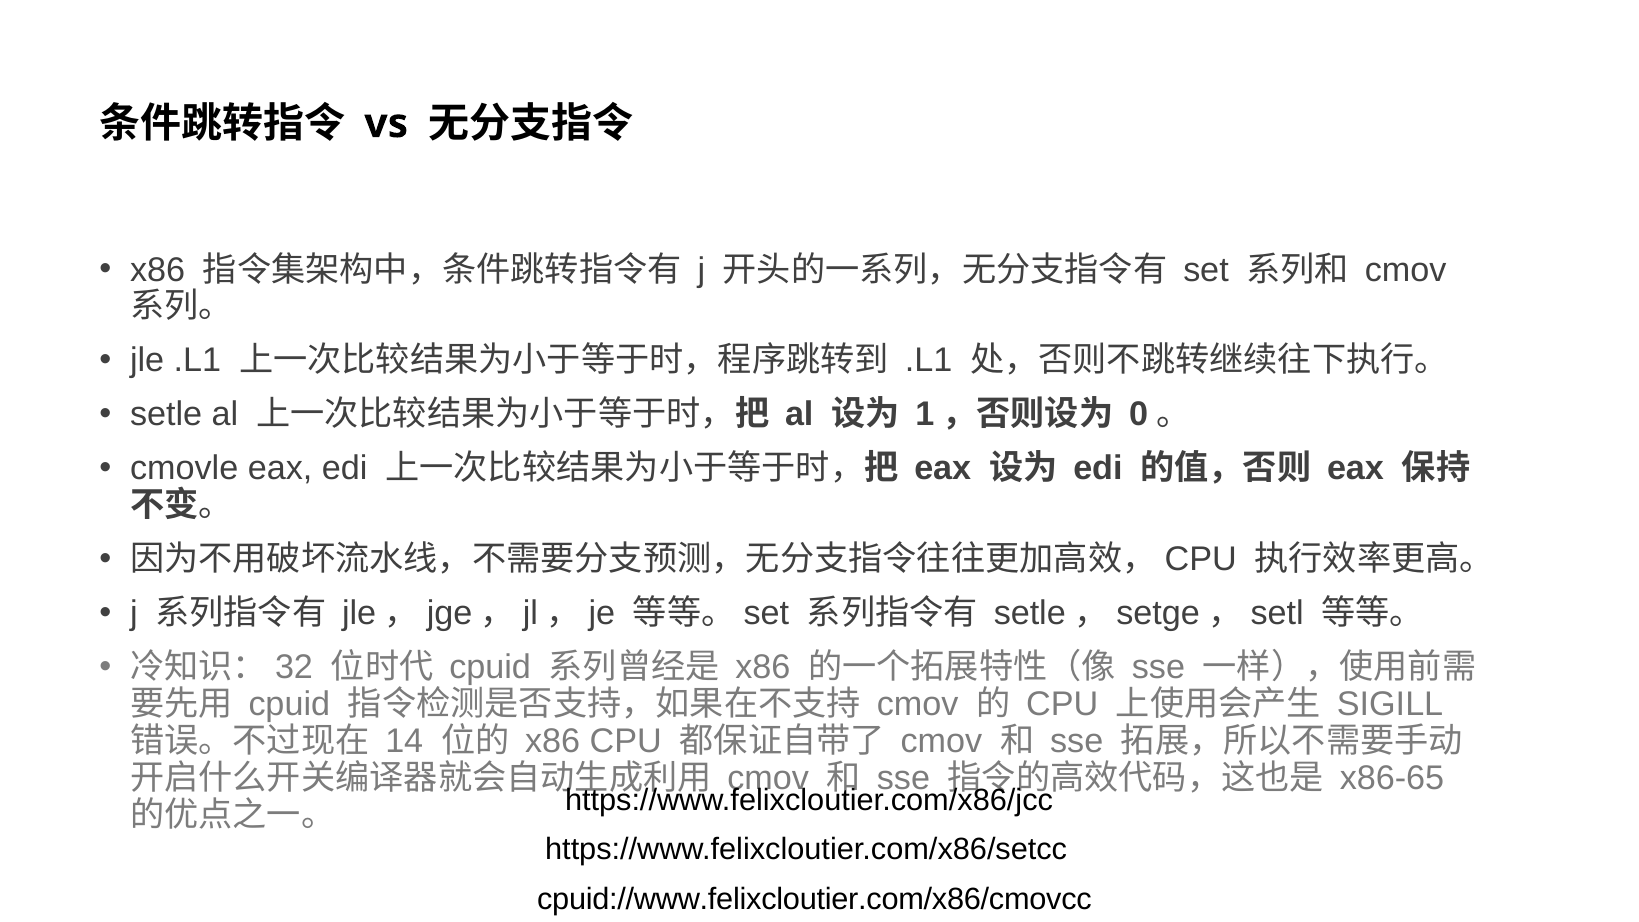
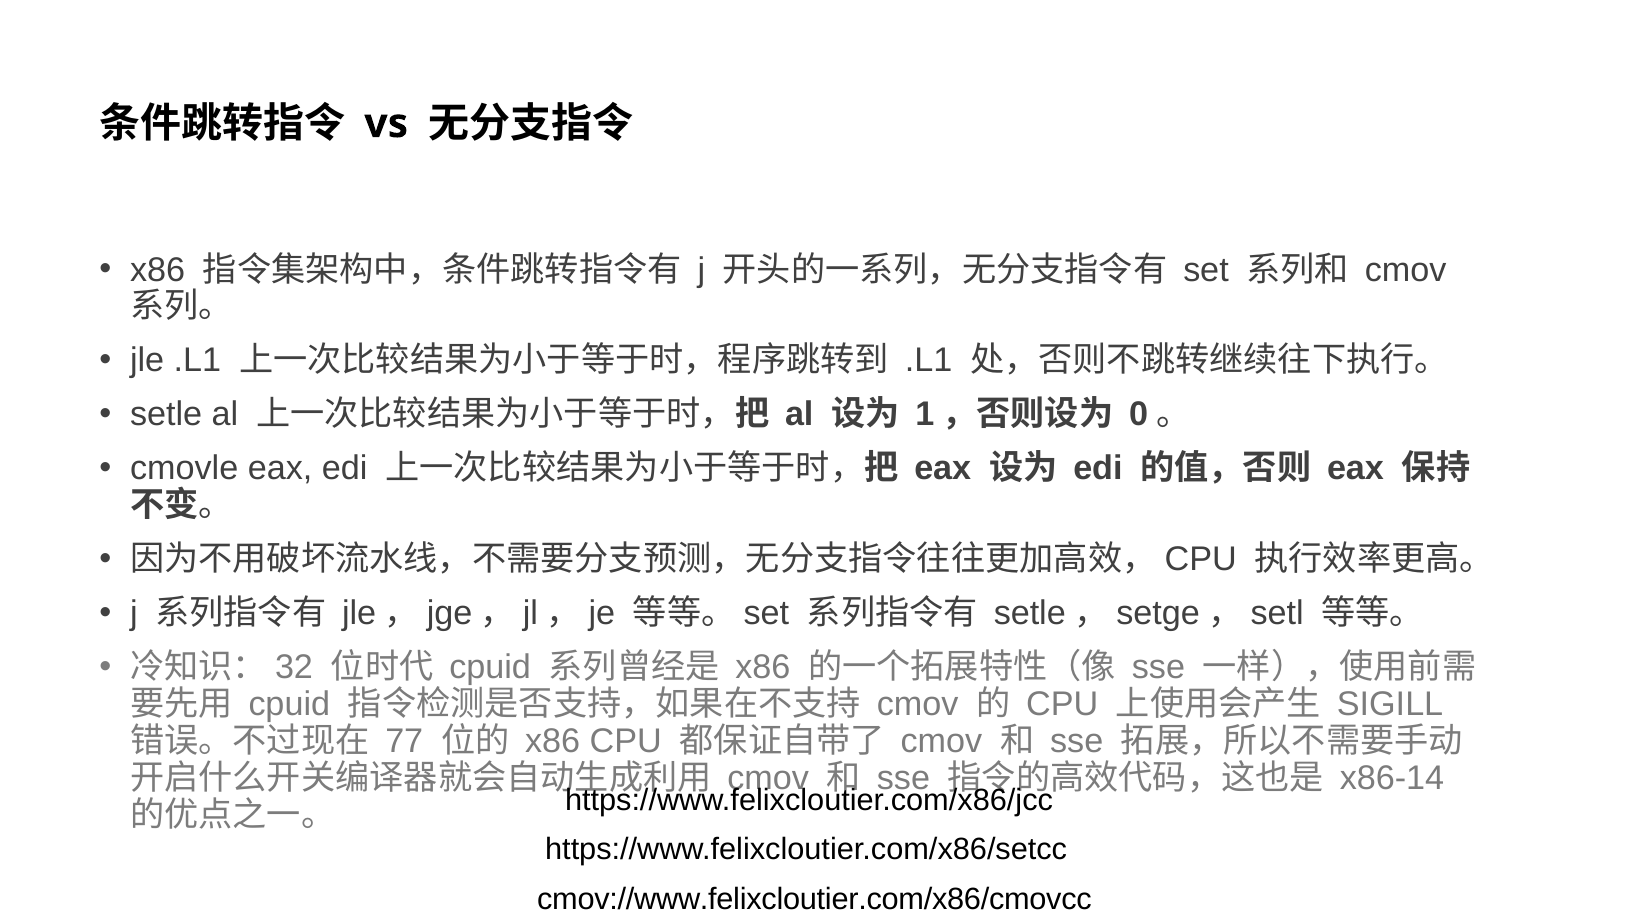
14: 14 -> 77
x86-65: x86-65 -> x86-14
cpuid://www.felixcloutier.com/x86/cmovcc: cpuid://www.felixcloutier.com/x86/cmovcc -> cmov://www.felixcloutier.com/x86/cmovcc
